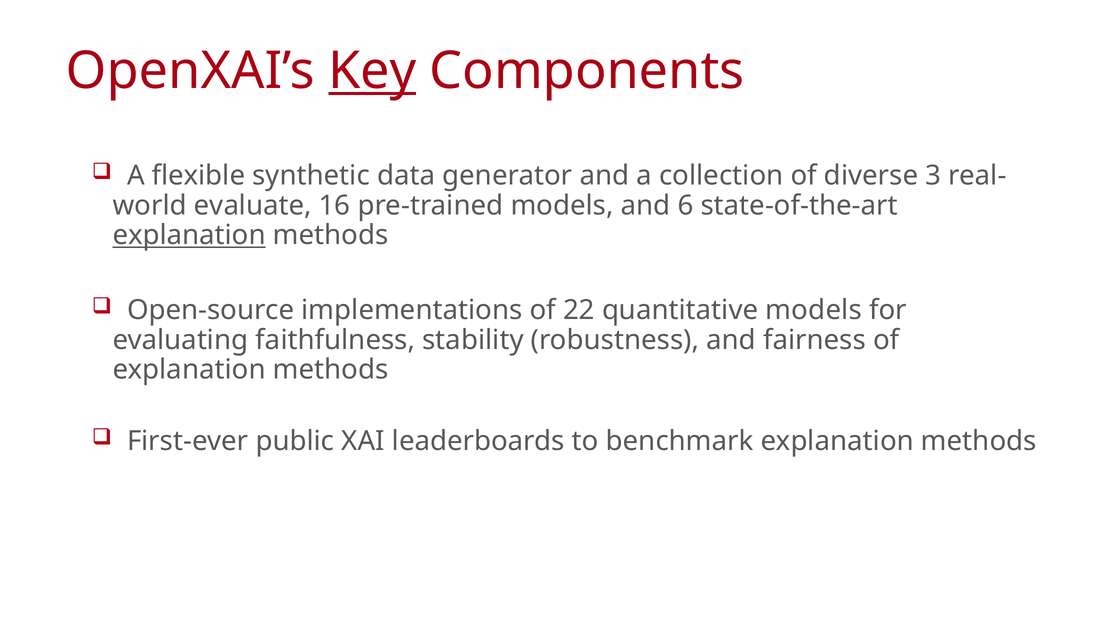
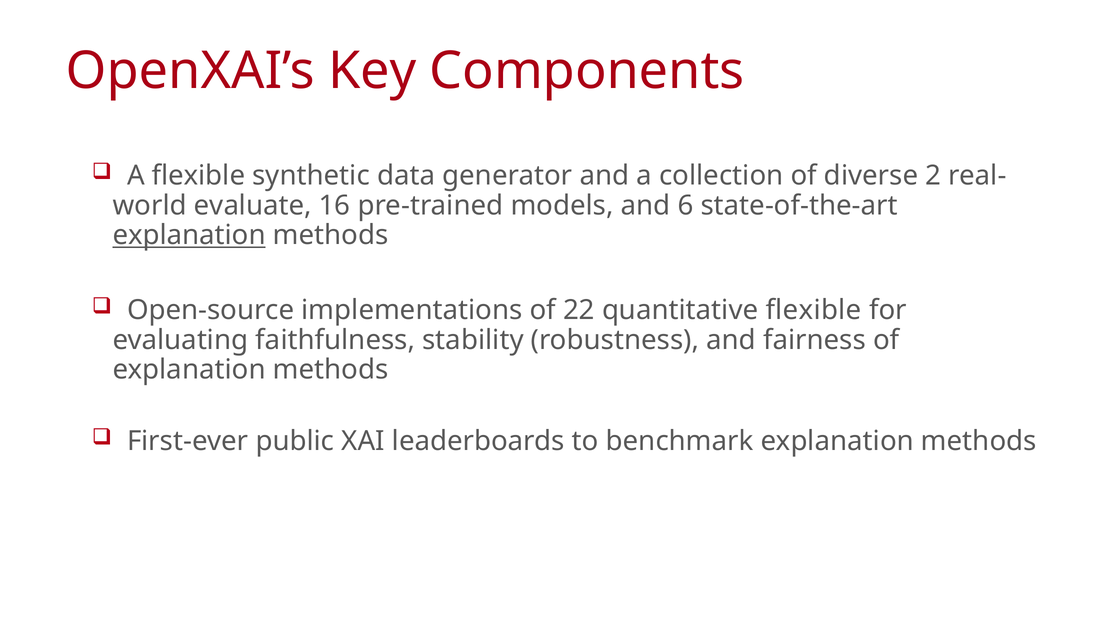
Key underline: present -> none
3: 3 -> 2
quantitative models: models -> flexible
